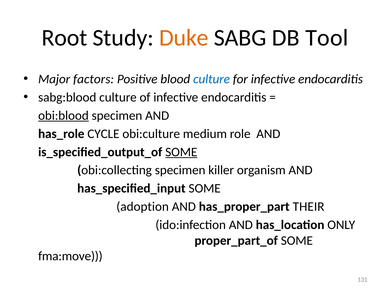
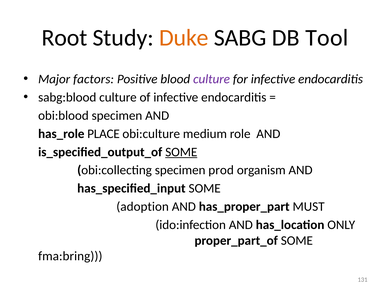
culture at (212, 79) colour: blue -> purple
obi:blood underline: present -> none
CYCLE: CYCLE -> PLACE
killer: killer -> prod
THEIR: THEIR -> MUST
fma:move: fma:move -> fma:bring
